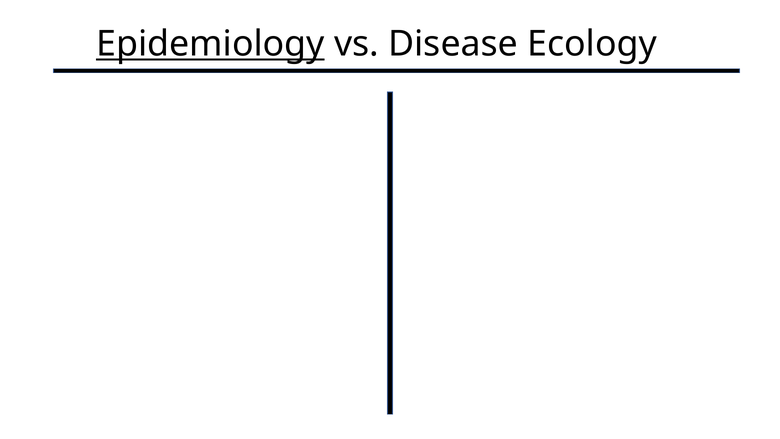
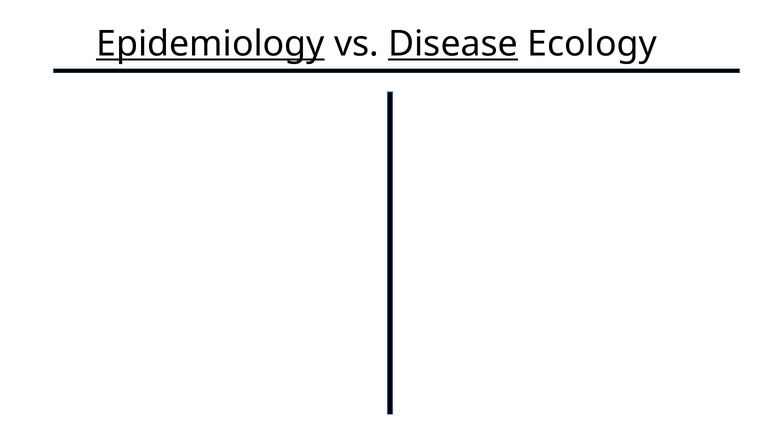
Disease at (453, 44) underline: none -> present
